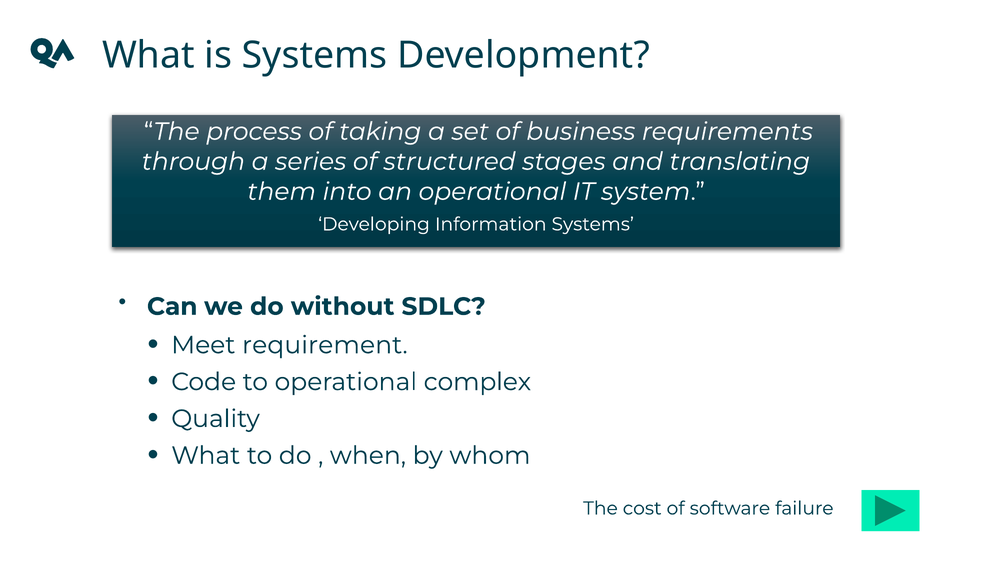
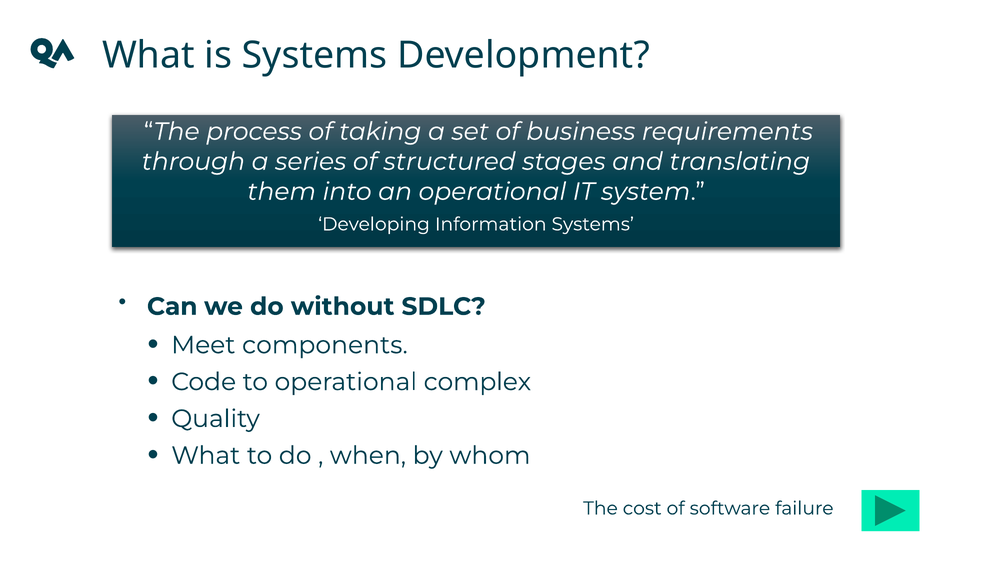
requirement: requirement -> components
